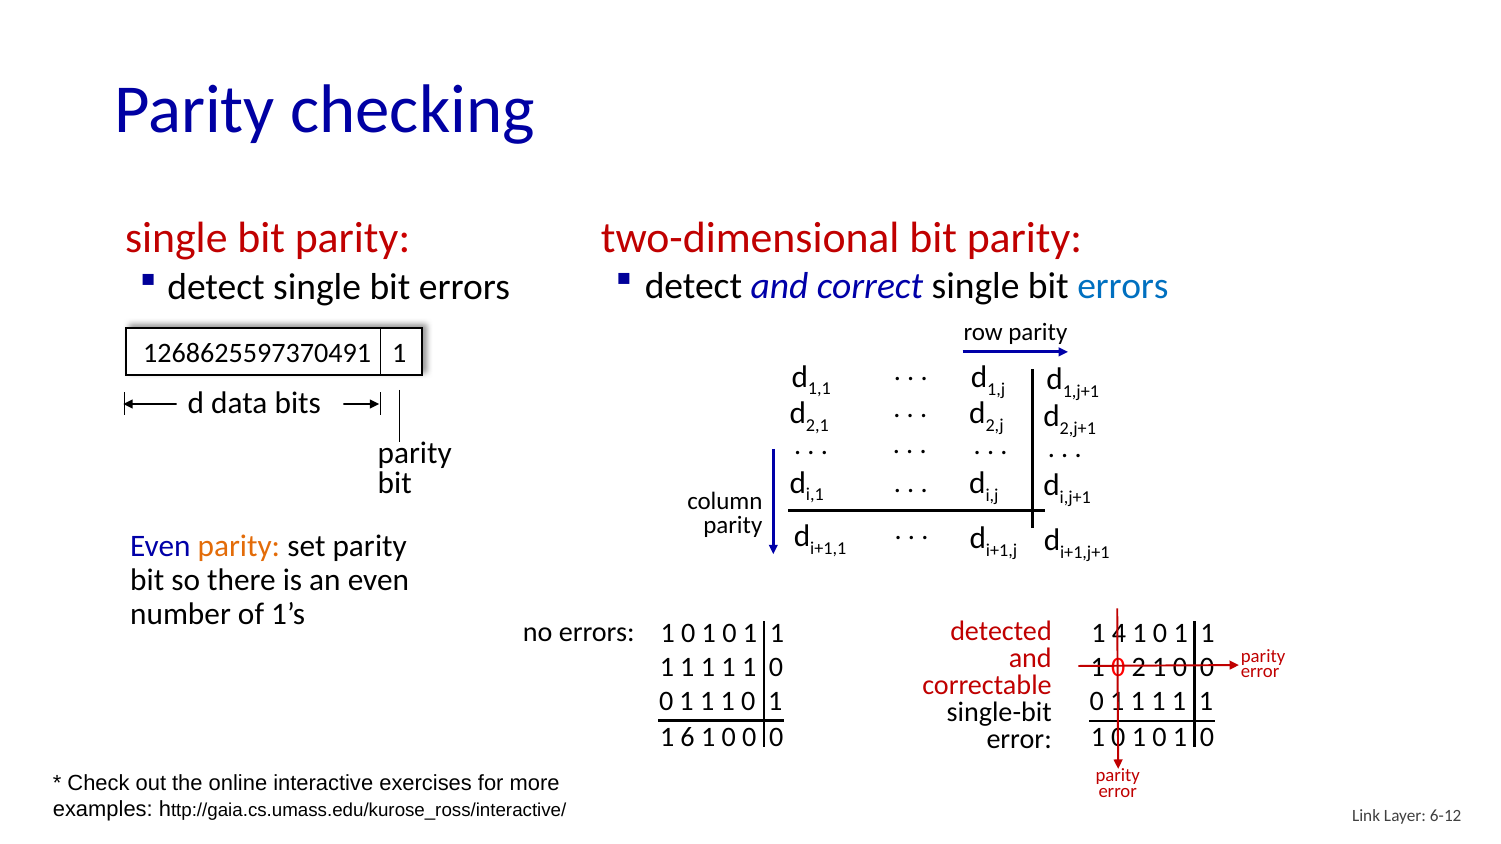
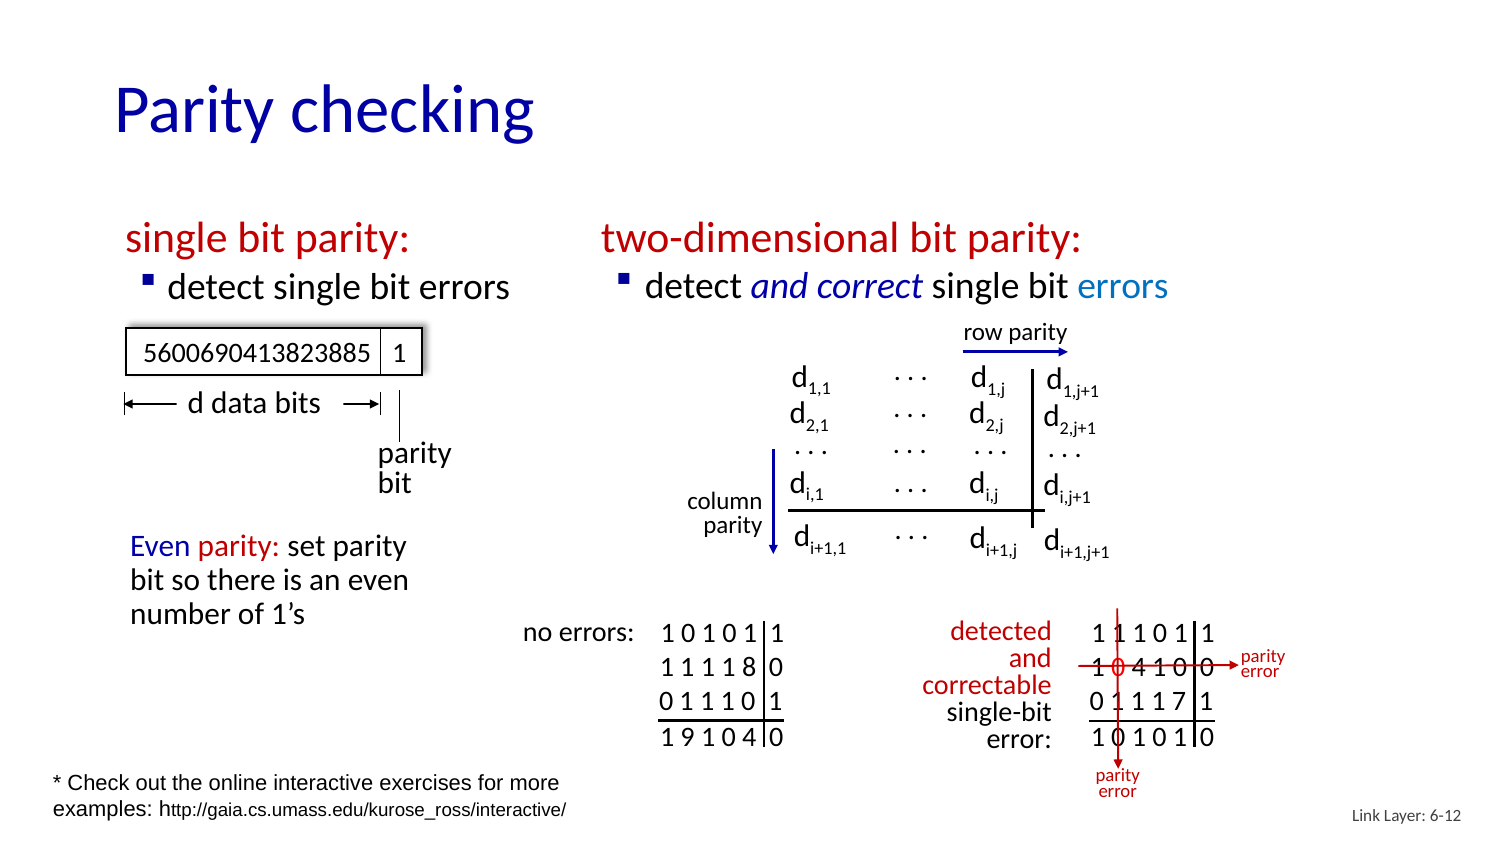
1268625597370491: 1268625597370491 -> 5600690413823885
parity at (239, 546) colour: orange -> red
4 at (1119, 633): 4 -> 1
1 at (749, 668): 1 -> 8
2 at (1139, 668): 2 -> 4
1 at (1179, 701): 1 -> 7
6: 6 -> 9
0 at (749, 737): 0 -> 4
